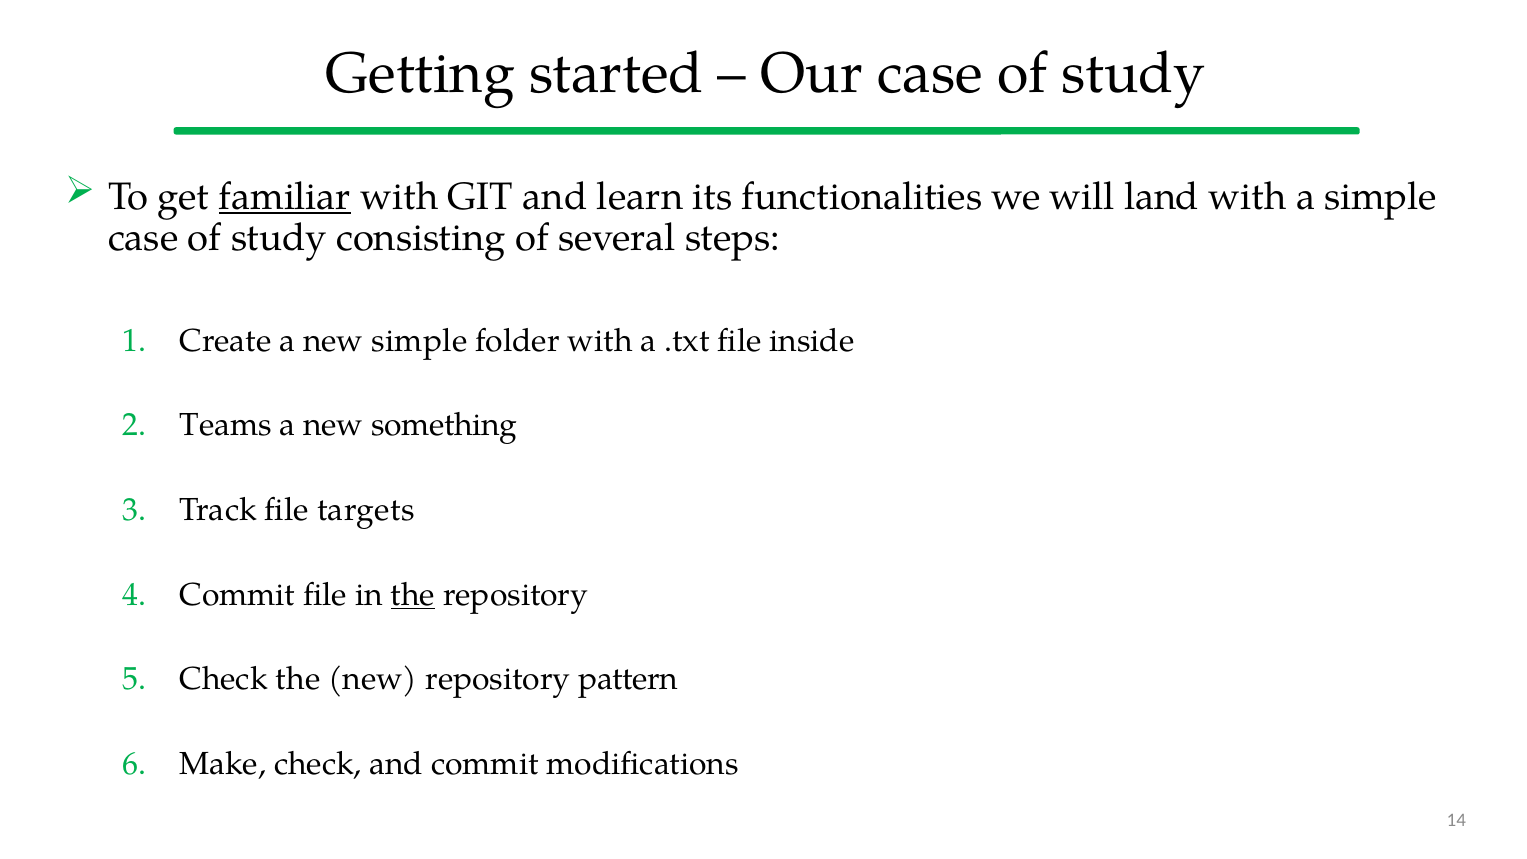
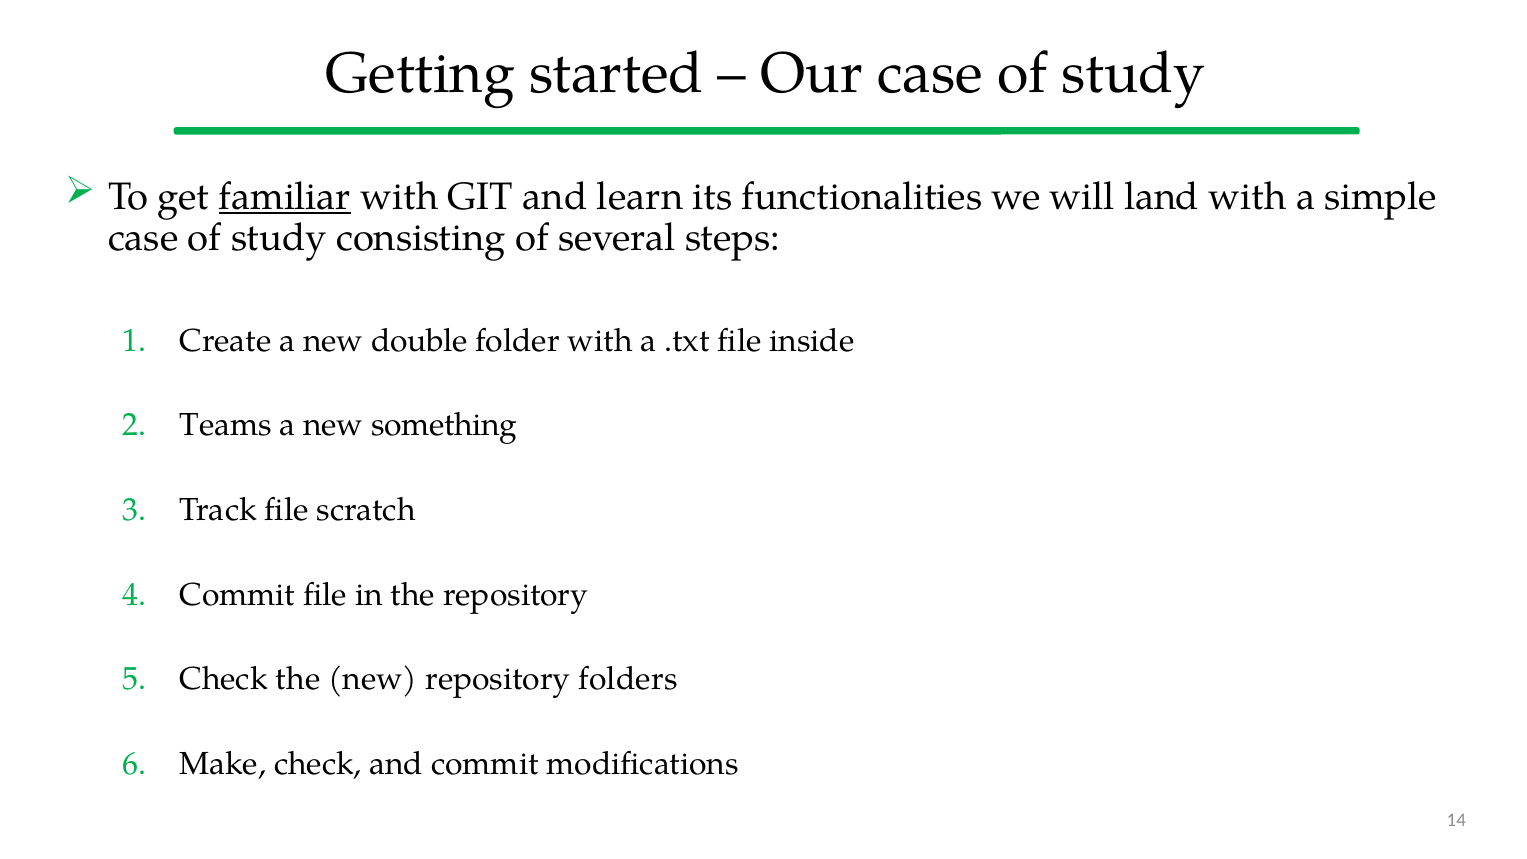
new simple: simple -> double
targets: targets -> scratch
the at (413, 595) underline: present -> none
pattern: pattern -> folders
